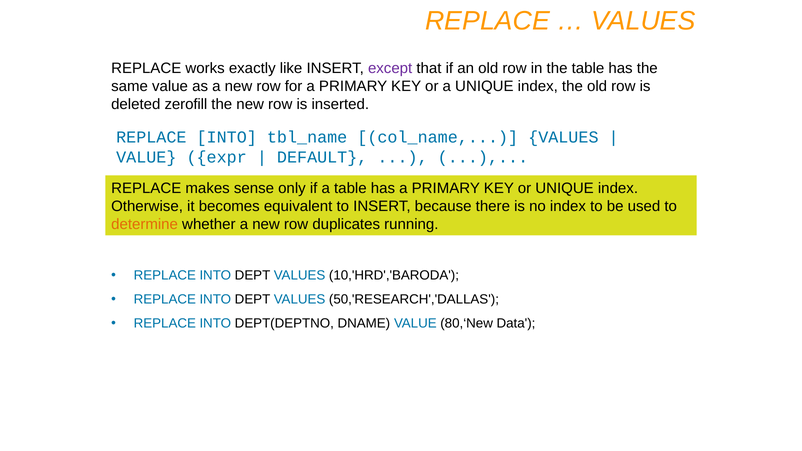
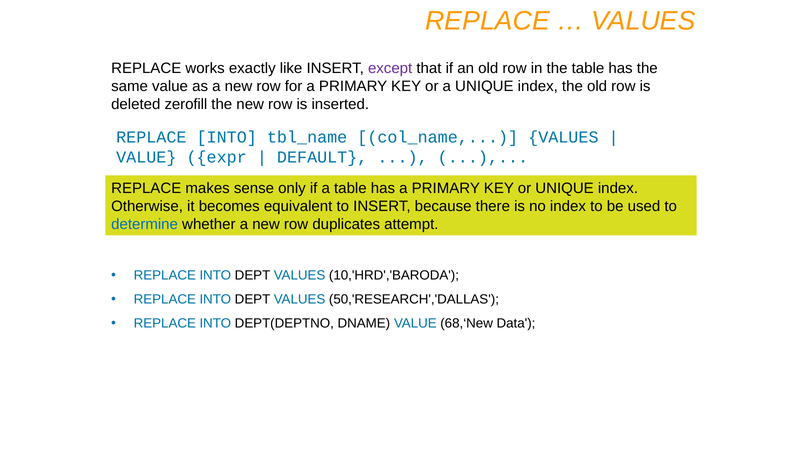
determine colour: orange -> blue
running: running -> attempt
80,‘New: 80,‘New -> 68,‘New
